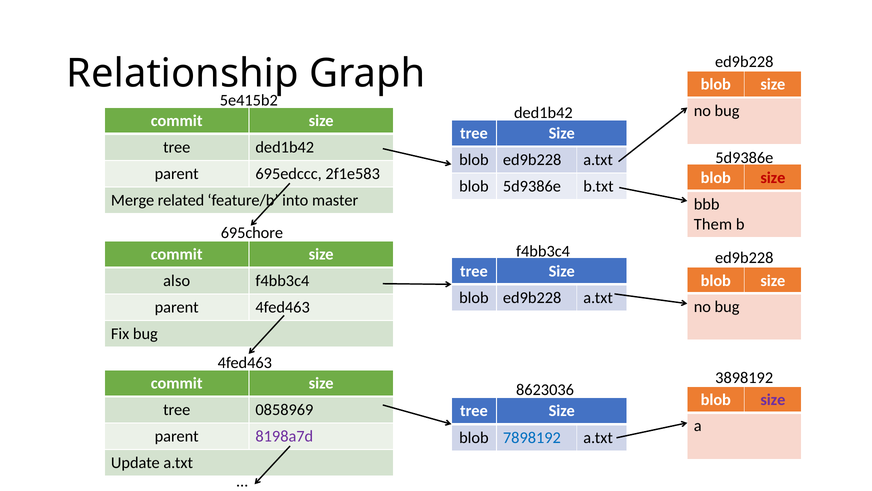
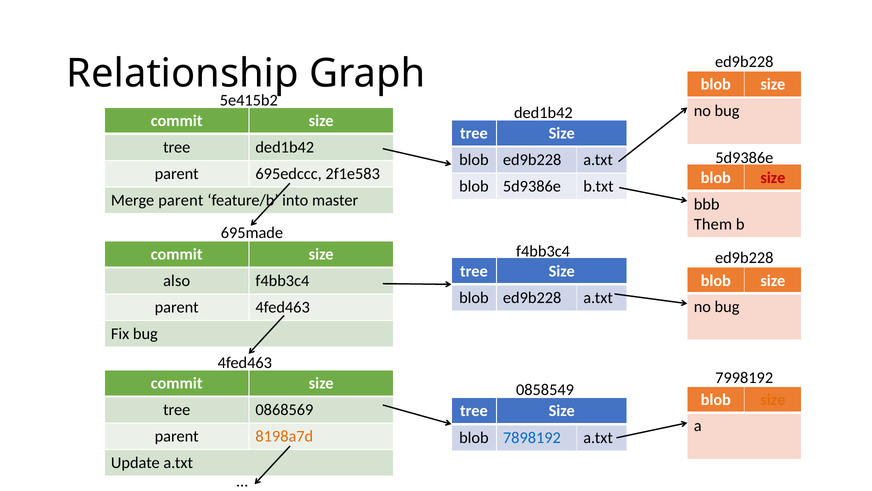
Merge related: related -> parent
695chore: 695chore -> 695made
3898192: 3898192 -> 7998192
8623036: 8623036 -> 0858549
size at (773, 399) colour: purple -> orange
0858969: 0858969 -> 0868569
8198a7d colour: purple -> orange
